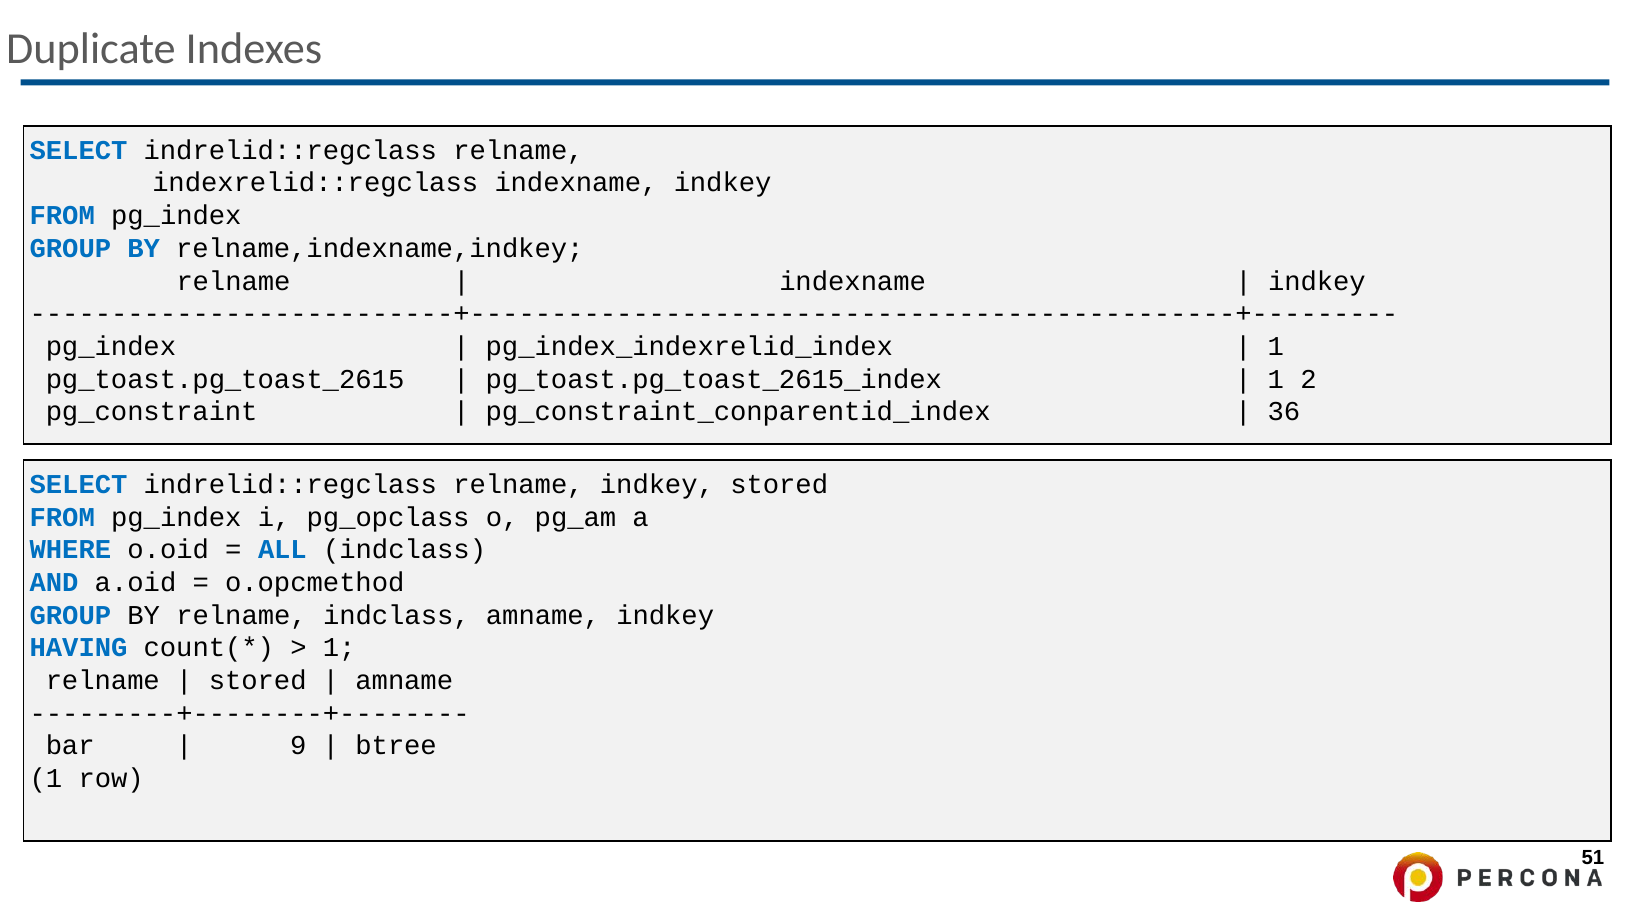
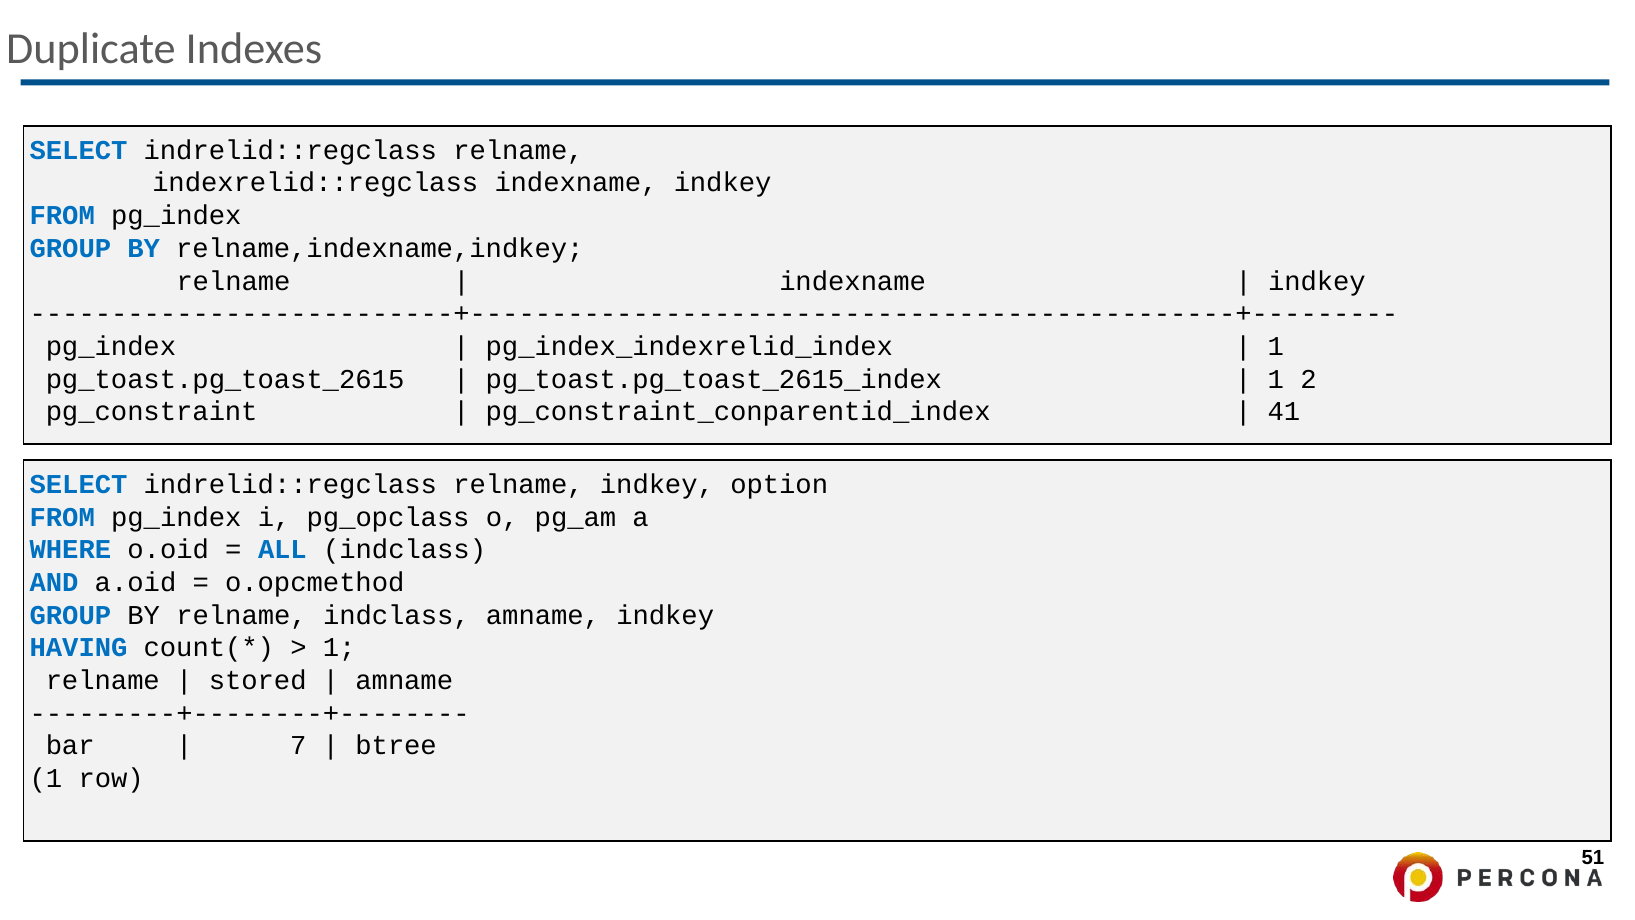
36: 36 -> 41
indkey stored: stored -> option
9: 9 -> 7
